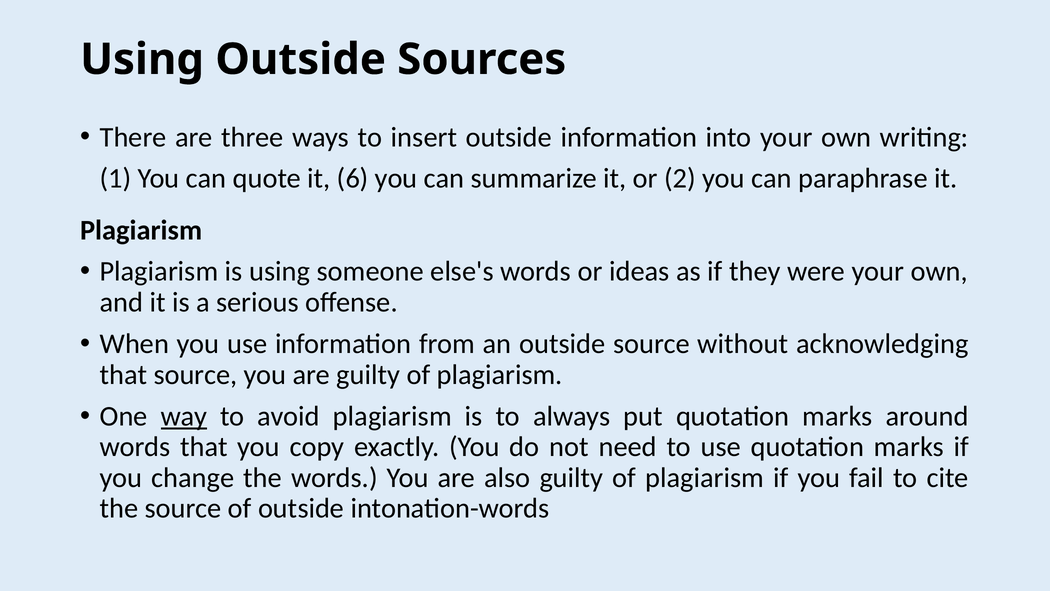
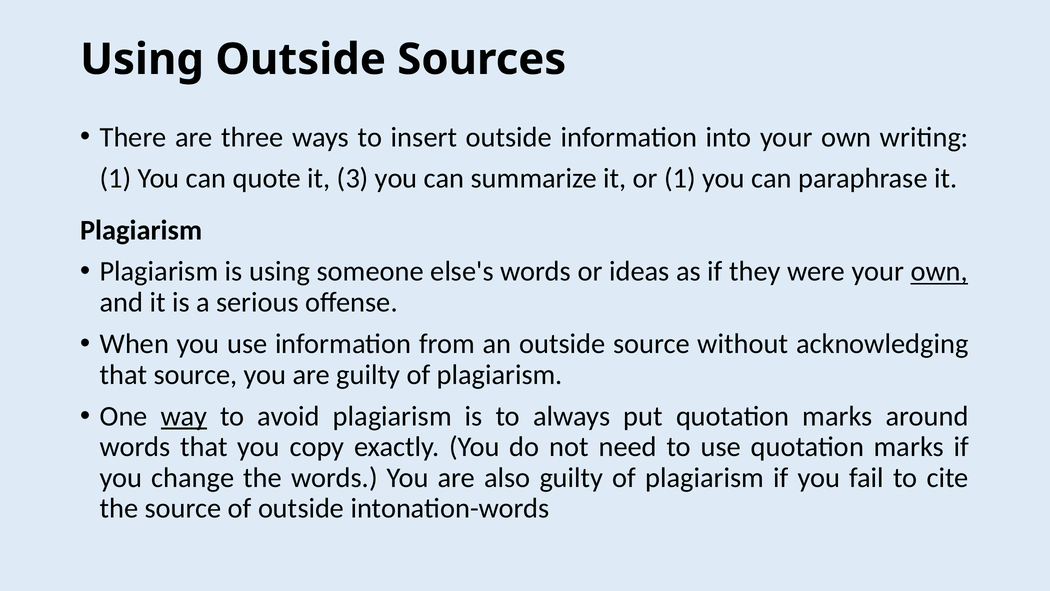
6: 6 -> 3
or 2: 2 -> 1
own at (939, 271) underline: none -> present
